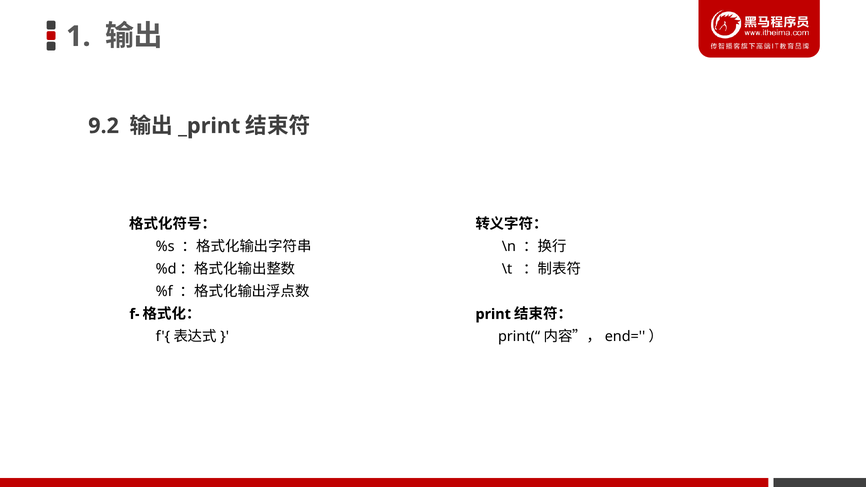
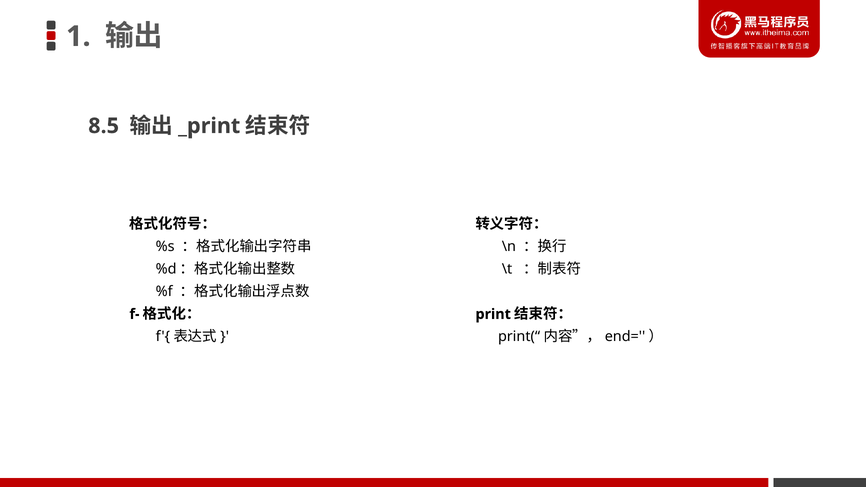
9.2: 9.2 -> 8.5
